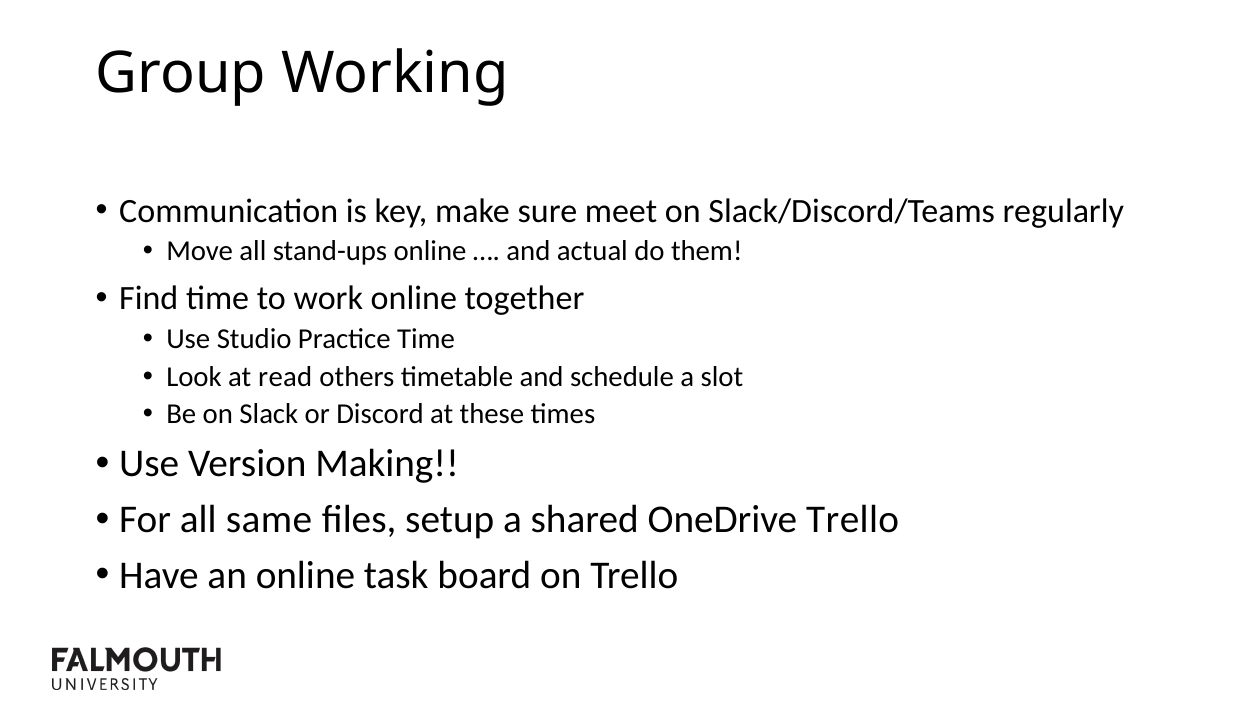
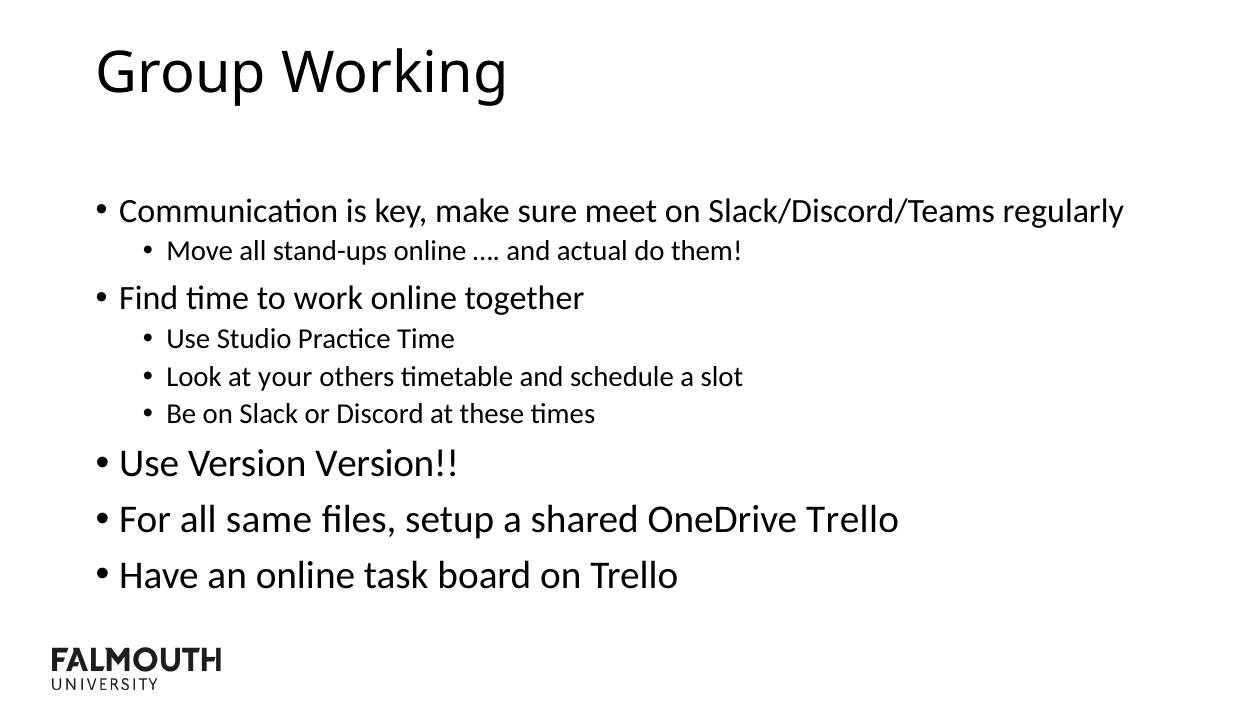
read: read -> your
Version Making: Making -> Version
